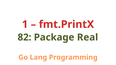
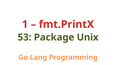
82: 82 -> 53
Real: Real -> Unix
